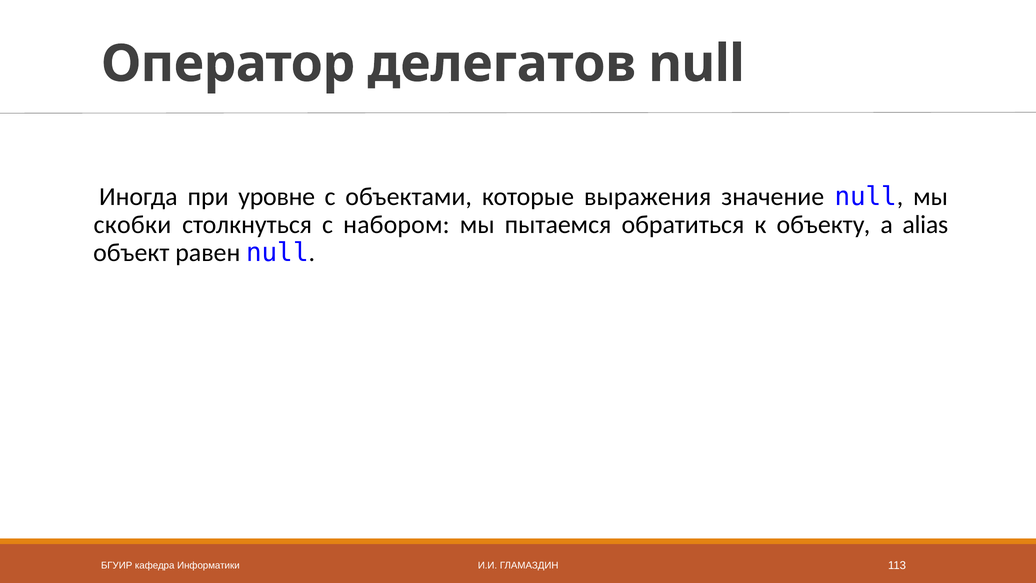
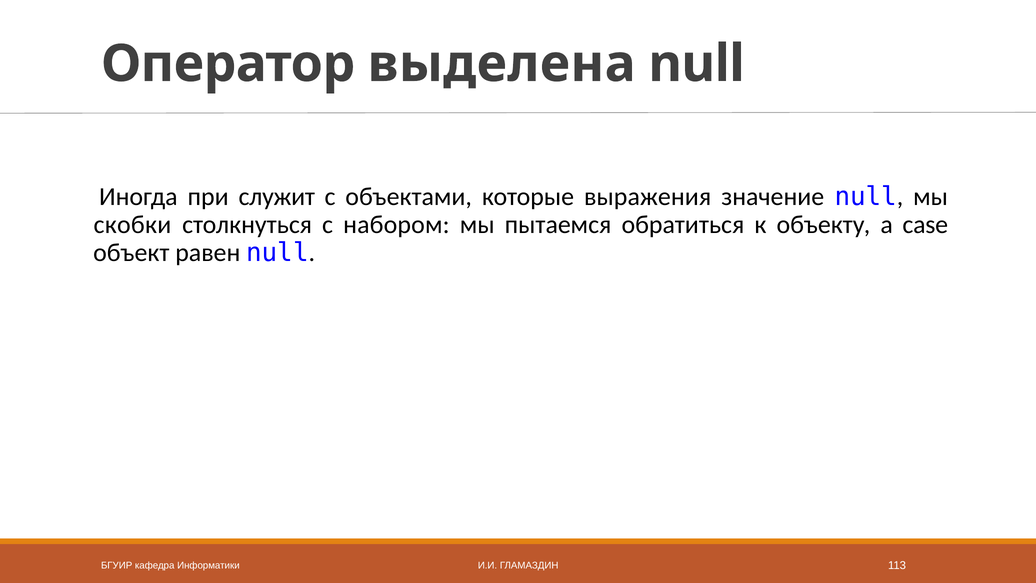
делегатов: делегатов -> выделена
уровне: уровне -> служит
alias: alias -> case
